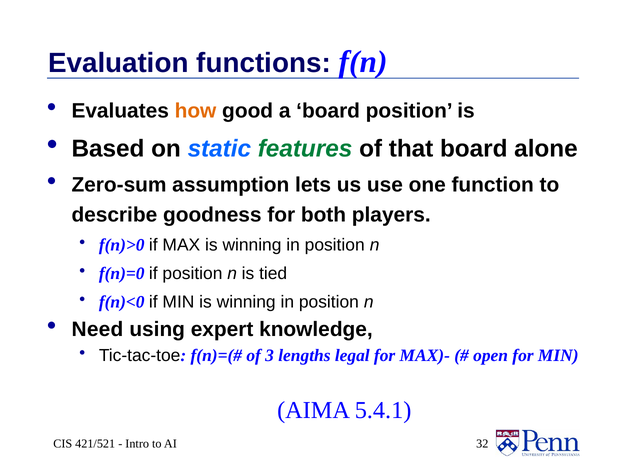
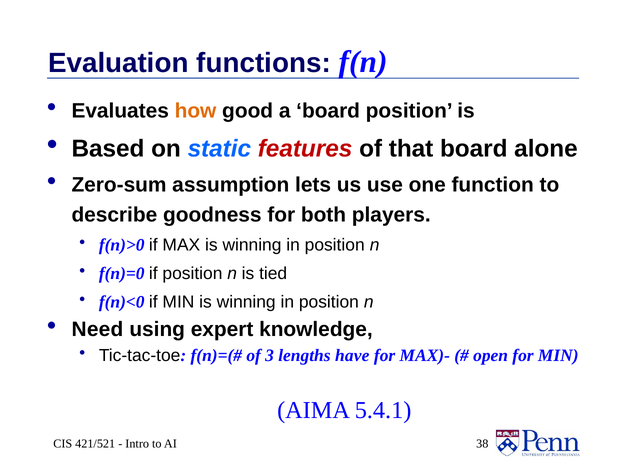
features colour: green -> red
legal: legal -> have
32: 32 -> 38
